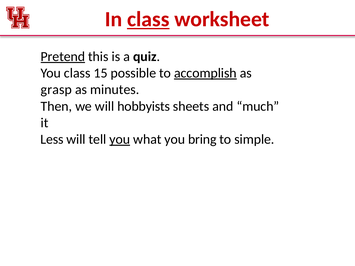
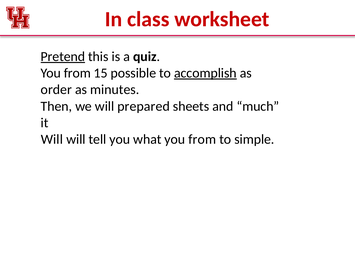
class at (148, 19) underline: present -> none
class at (77, 73): class -> from
grasp: grasp -> order
hobbyists: hobbyists -> prepared
Less at (52, 139): Less -> Will
you at (120, 139) underline: present -> none
what you bring: bring -> from
